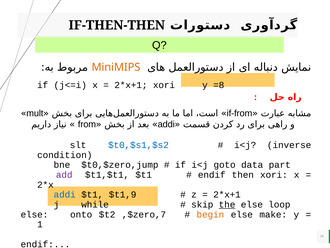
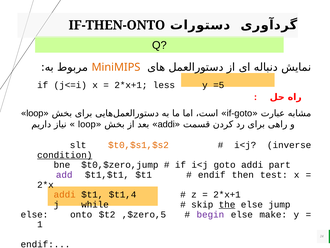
IF-THEN-THEN: IF-THEN-THEN -> IF-THEN-ONTO
xori at (164, 85): xori -> less
=8: =8 -> =5
mult at (35, 113): mult -> loop
if-from: if-from -> if-goto
from at (87, 124): from -> loop
$t0,$s1,$s2 colour: blue -> orange
condition underline: none -> present
goto data: data -> addi
then xori: xori -> test
addi at (65, 194) colour: blue -> orange
$t1,9: $t1,9 -> $t1,4
loop: loop -> jump
,$zero,7: ,$zero,7 -> ,$zero,5
begin colour: orange -> purple
